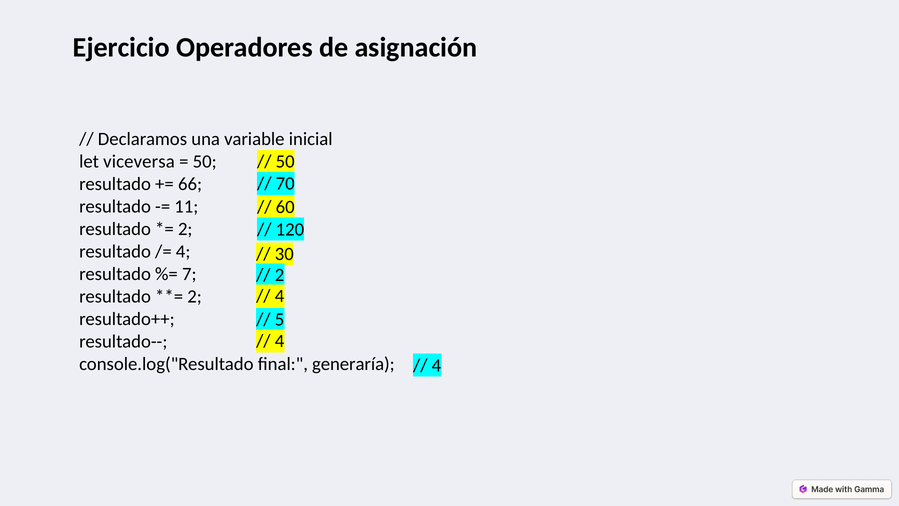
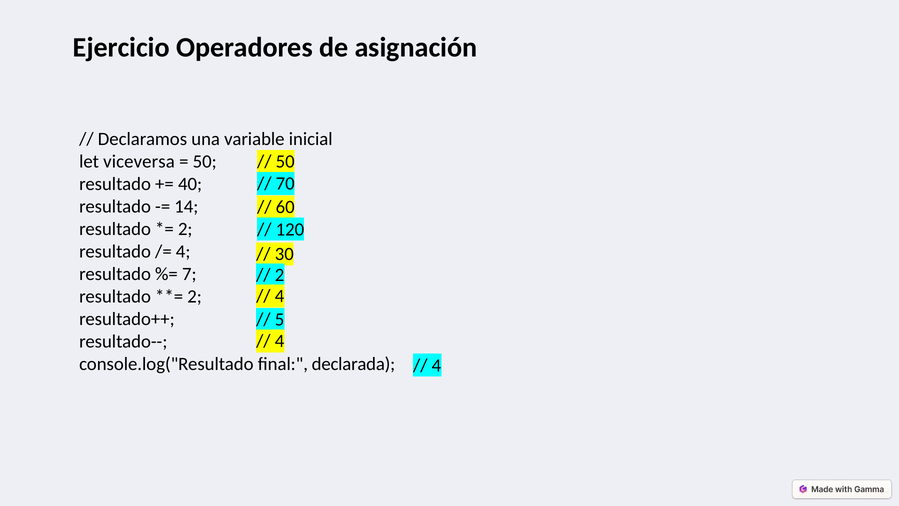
66: 66 -> 40
11: 11 -> 14
generaría: generaría -> declarada
